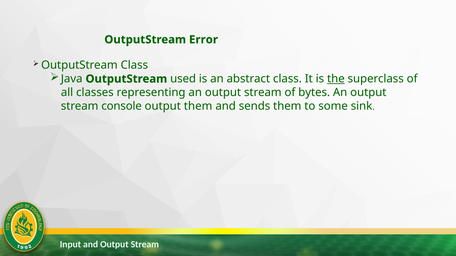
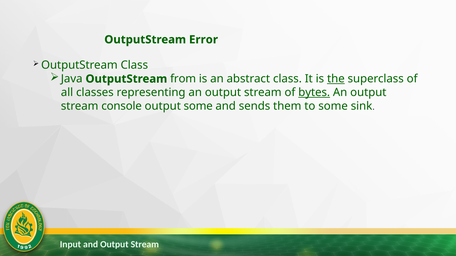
used: used -> from
bytes underline: none -> present
output them: them -> some
